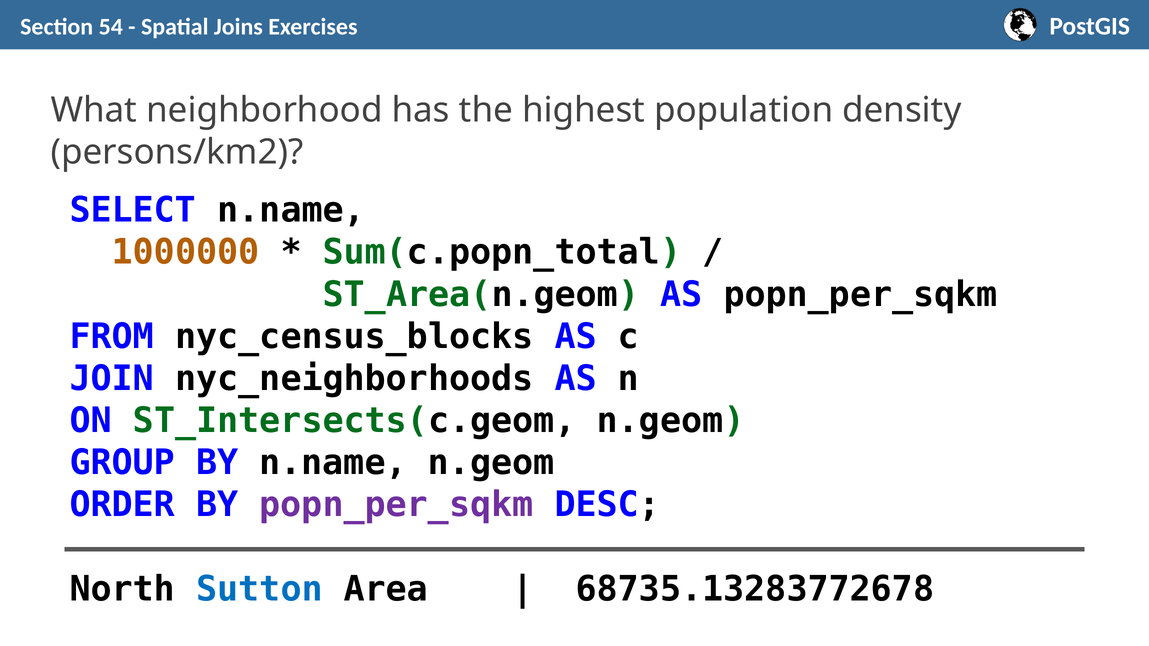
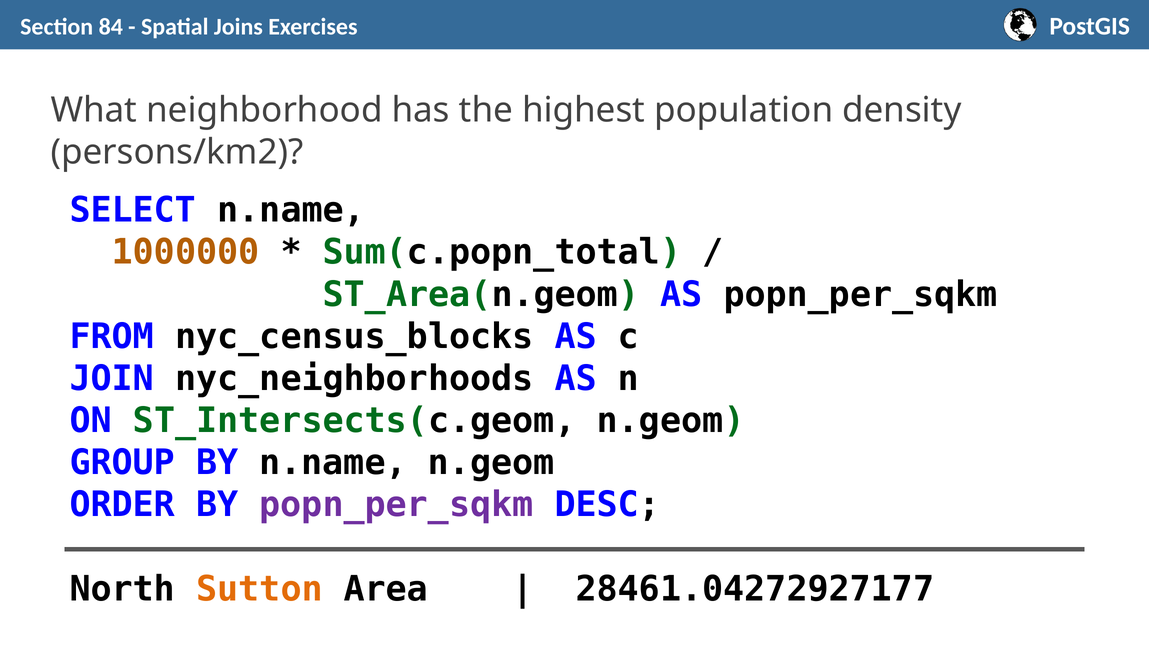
54: 54 -> 84
Sutton colour: blue -> orange
68735.13283772678: 68735.13283772678 -> 28461.04272927177
